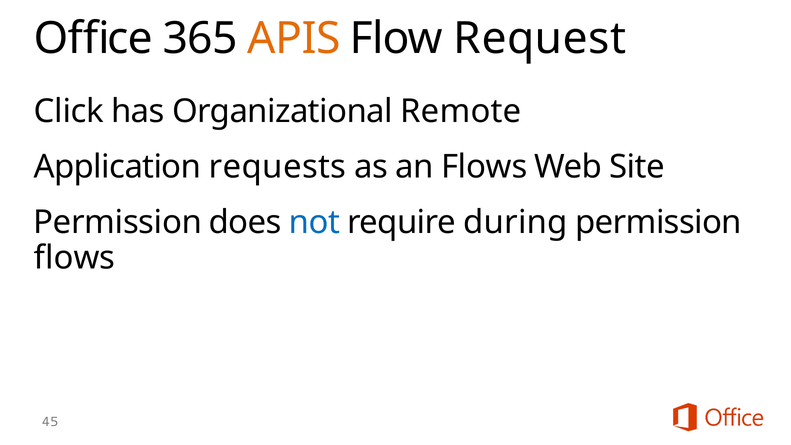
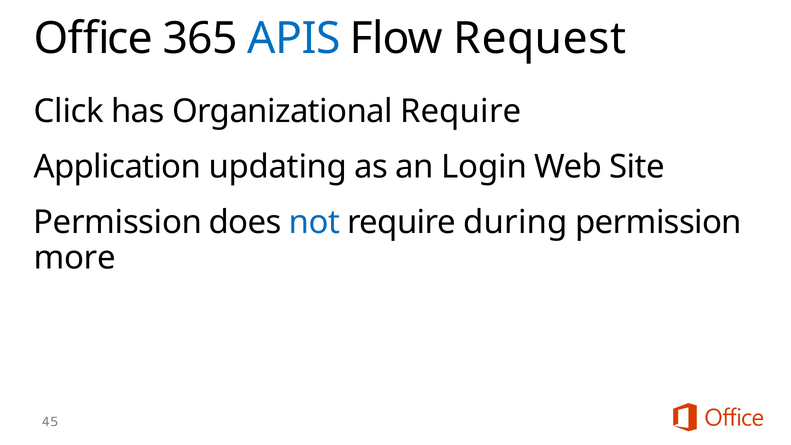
APIS colour: orange -> blue
Organizational Remote: Remote -> Require
requests: requests -> updating
an Flows: Flows -> Login
flows at (74, 258): flows -> more
